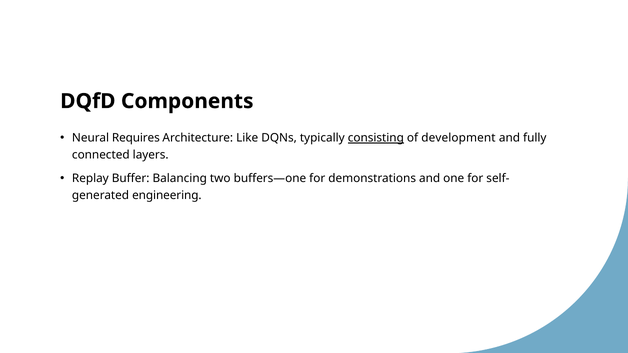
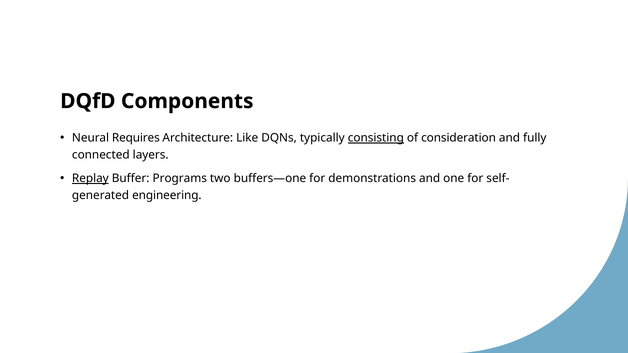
development: development -> consideration
Replay underline: none -> present
Balancing: Balancing -> Programs
